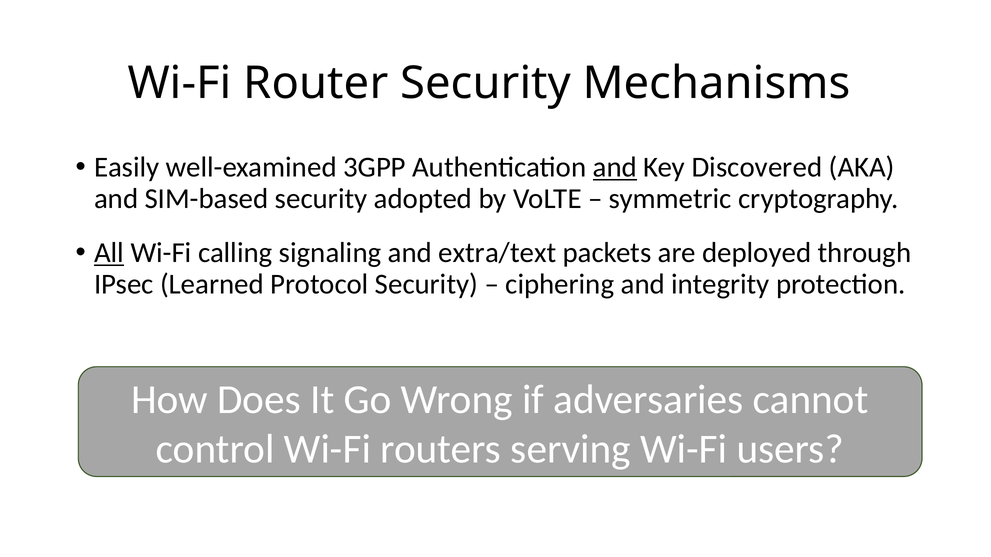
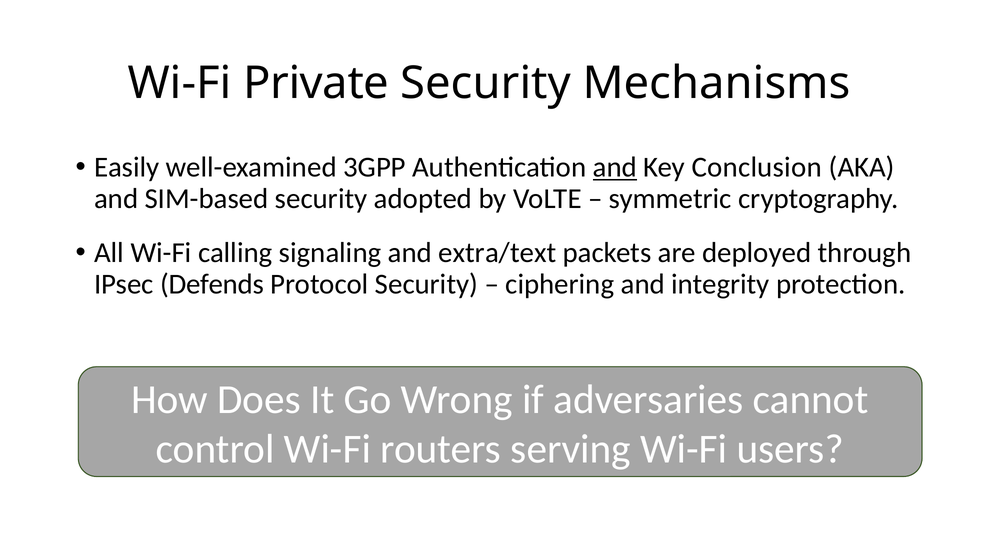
Router: Router -> Private
Discovered: Discovered -> Conclusion
All underline: present -> none
Learned: Learned -> Defends
